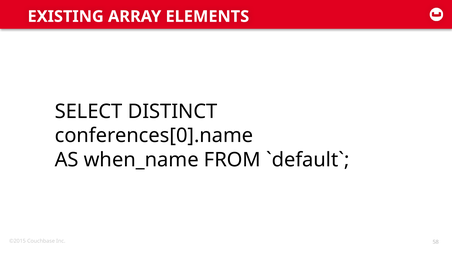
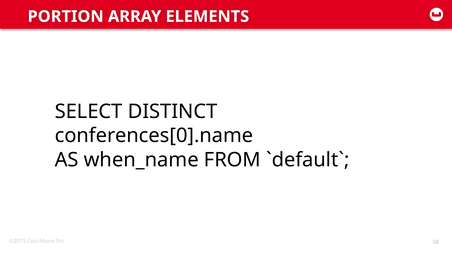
EXISTING: EXISTING -> PORTION
